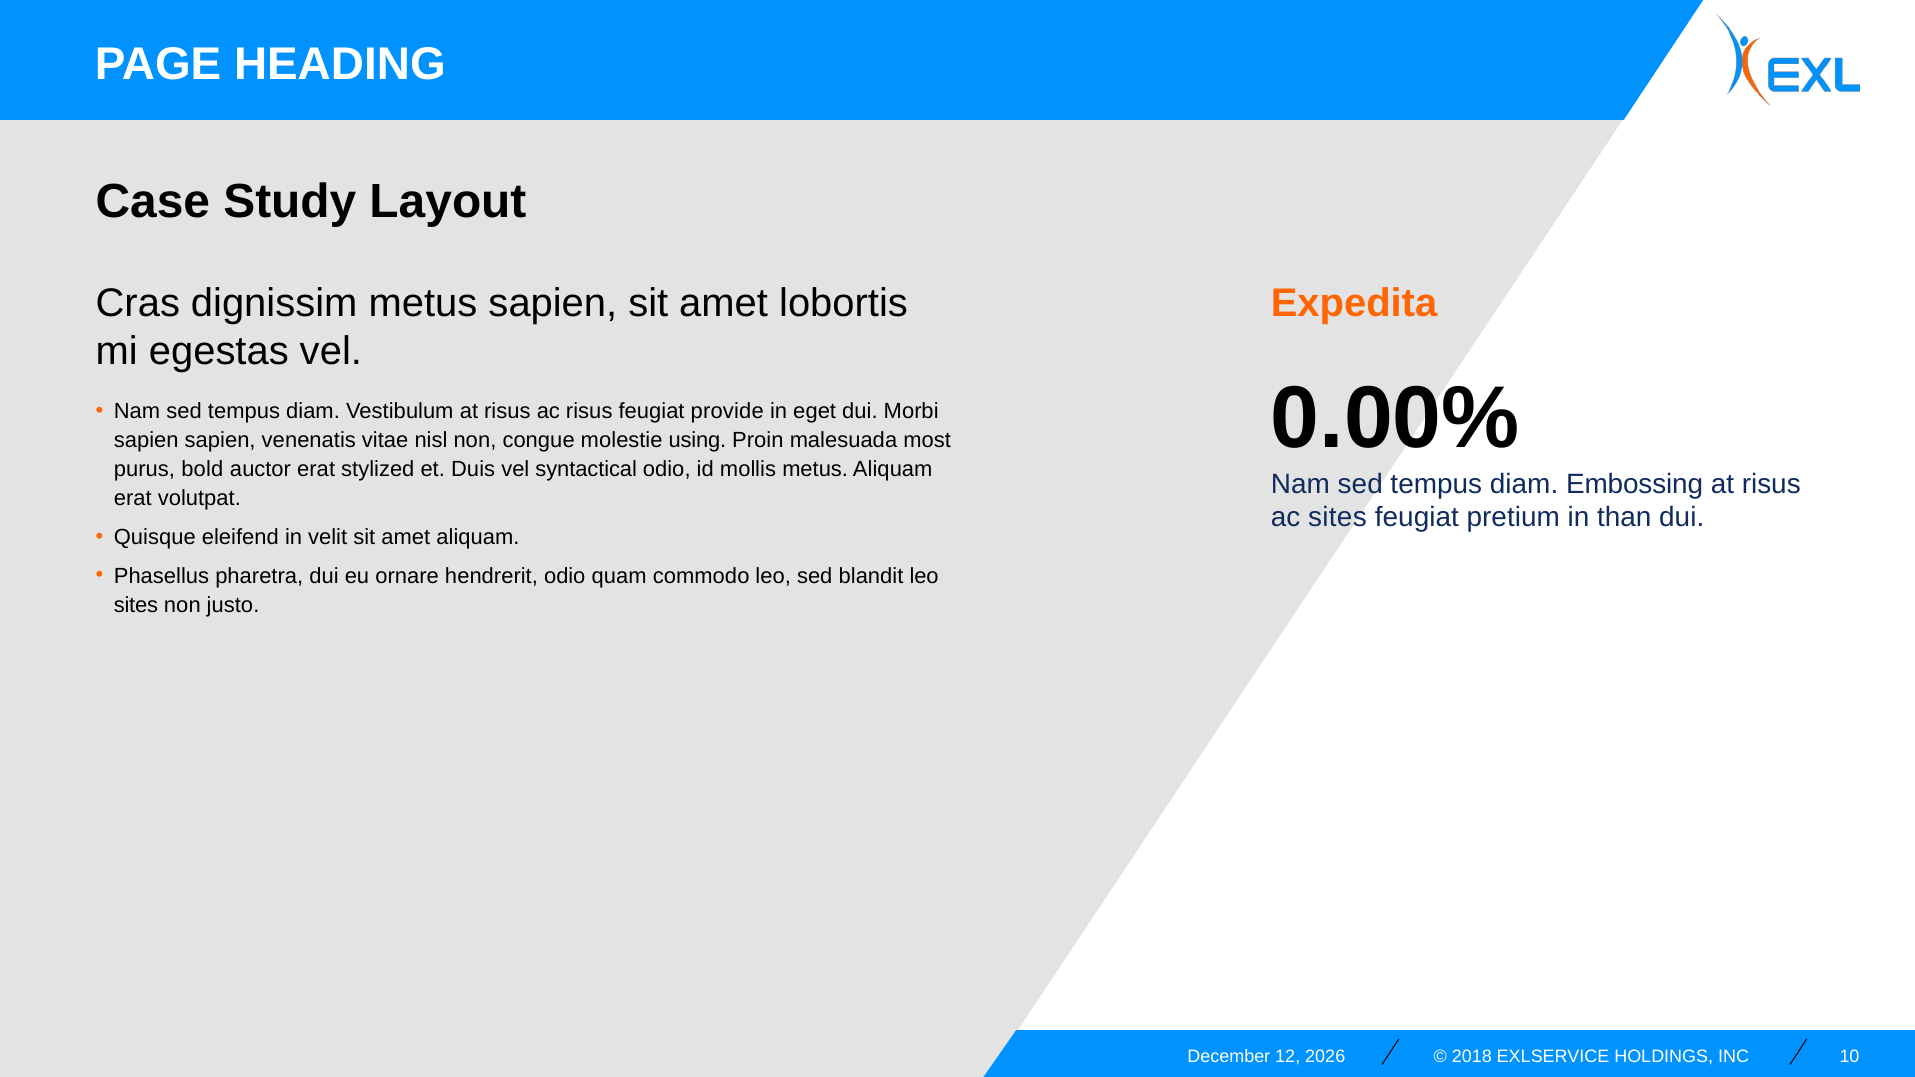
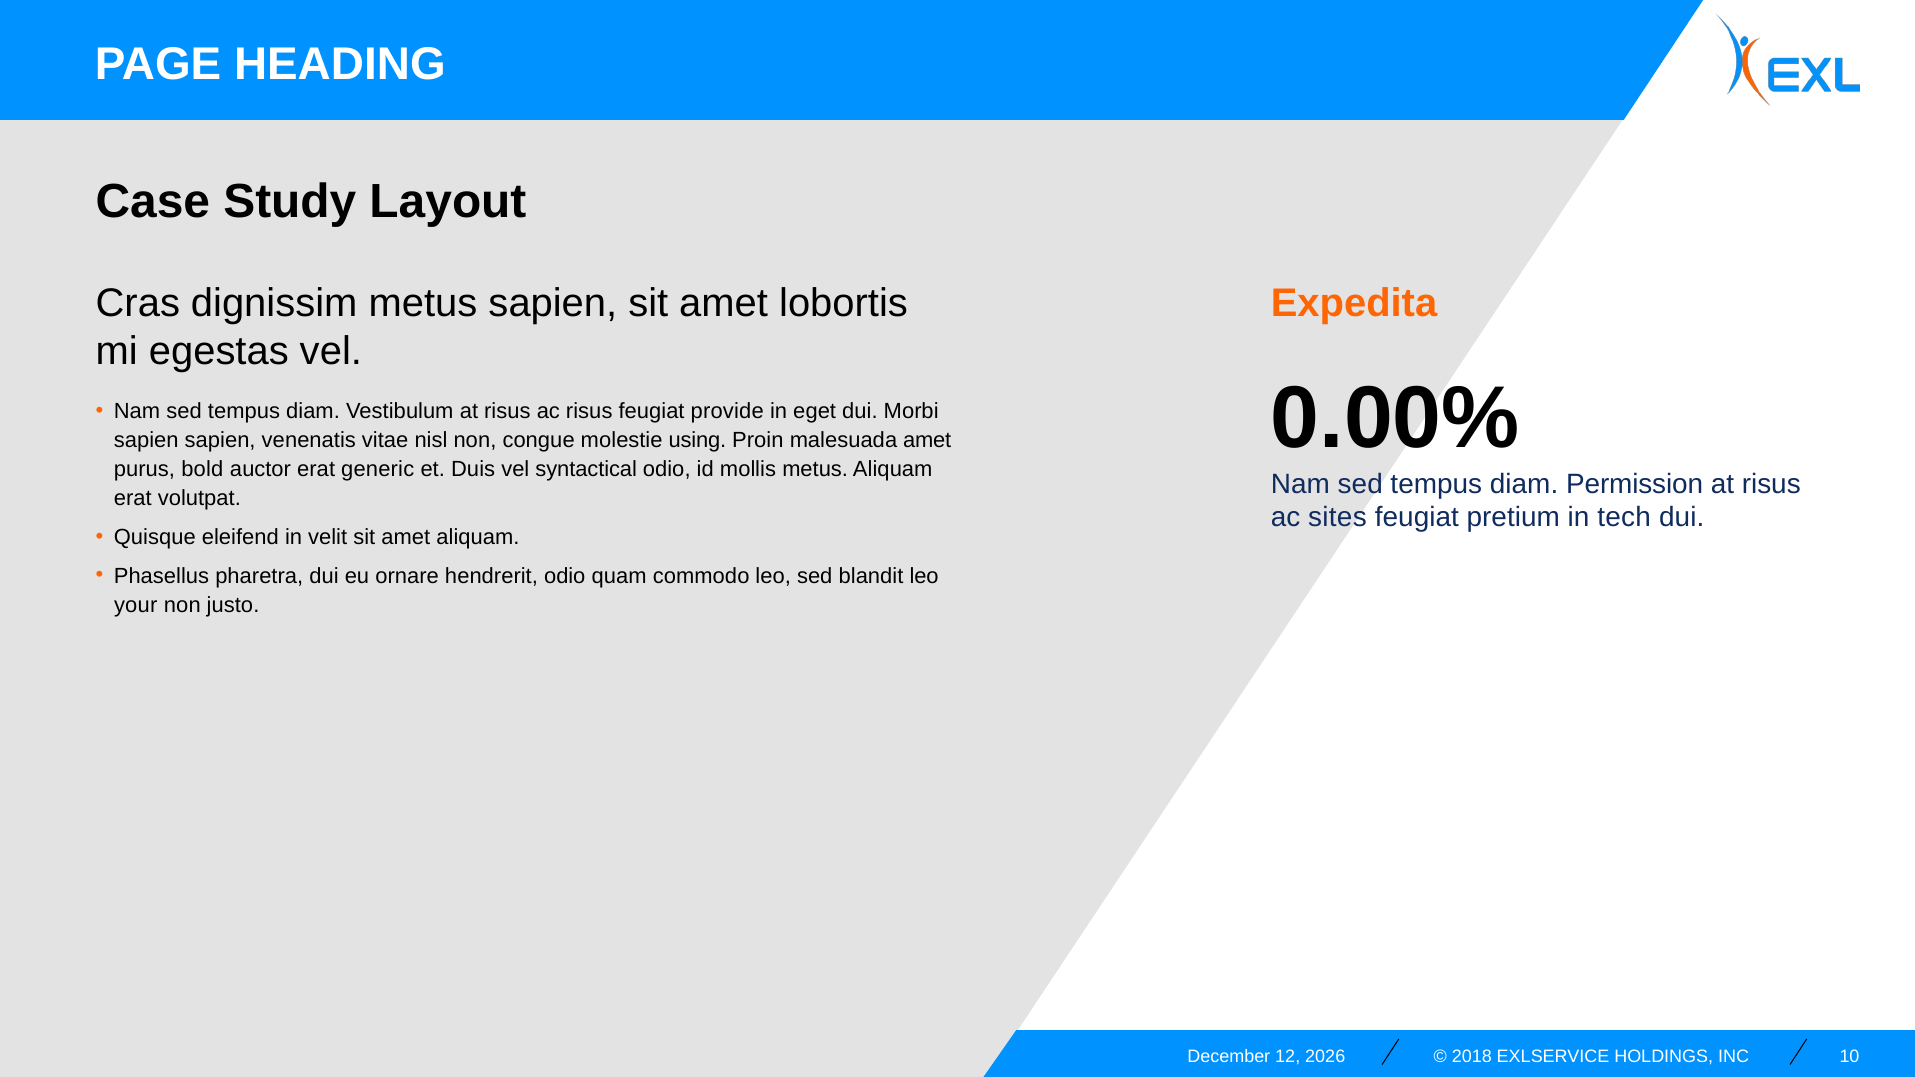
malesuada most: most -> amet
stylized: stylized -> generic
Embossing: Embossing -> Permission
than: than -> tech
sites at (136, 605): sites -> your
